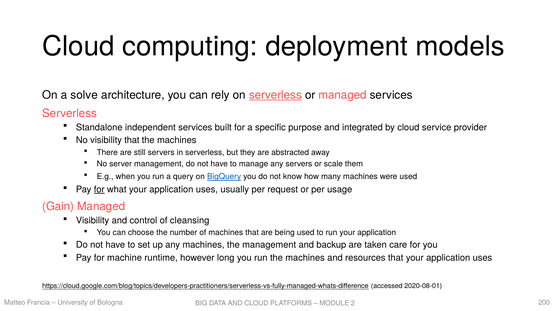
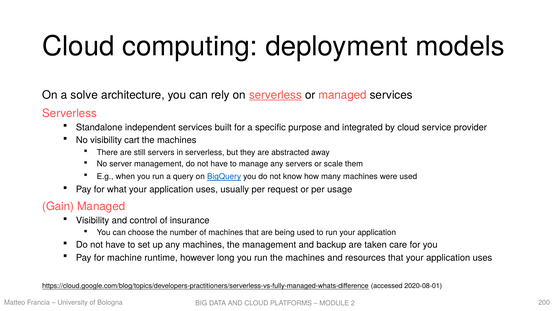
visibility that: that -> cart
for at (99, 190) underline: present -> none
cleansing: cleansing -> insurance
